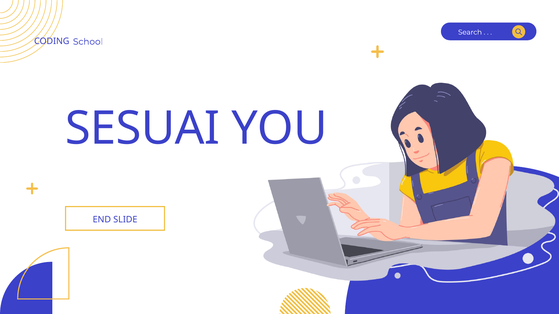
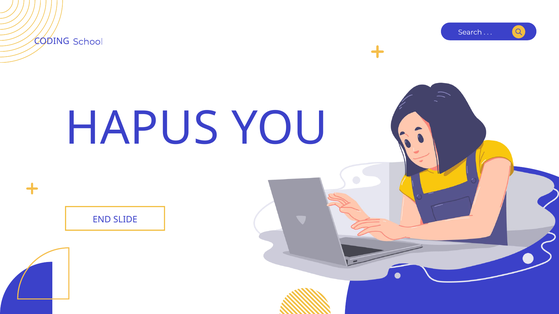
SESUAI: SESUAI -> HAPUS
